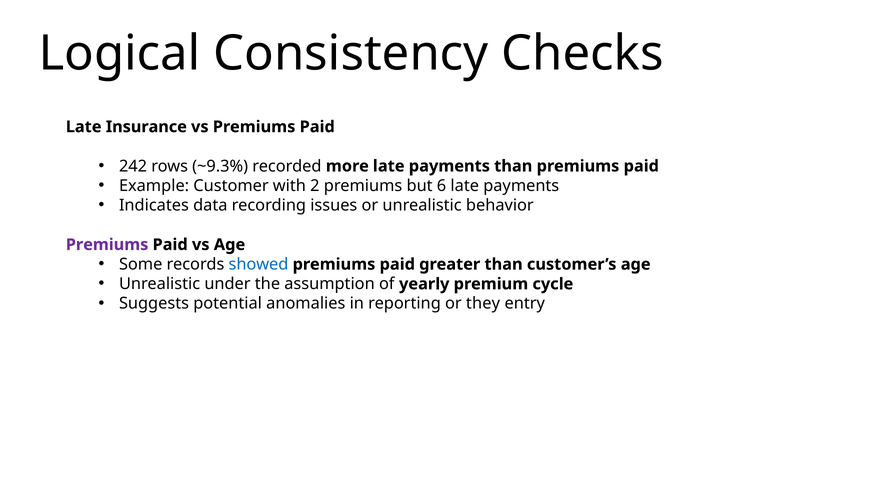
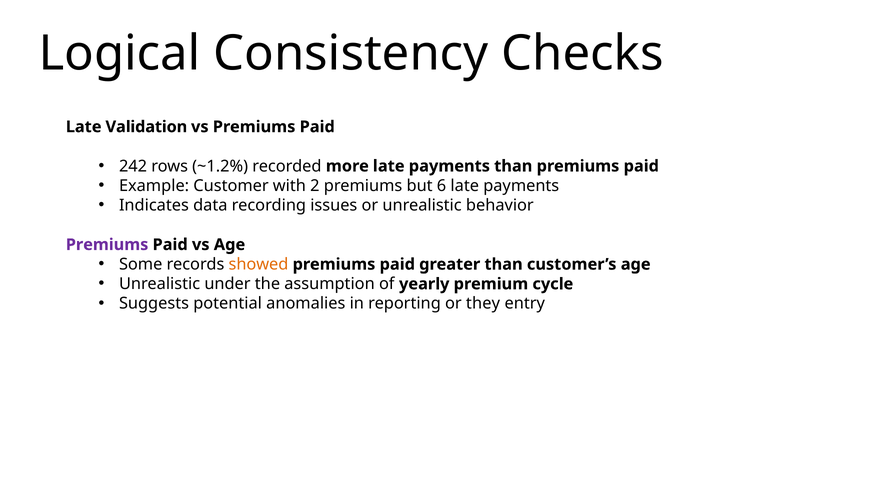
Insurance: Insurance -> Validation
~9.3%: ~9.3% -> ~1.2%
showed colour: blue -> orange
